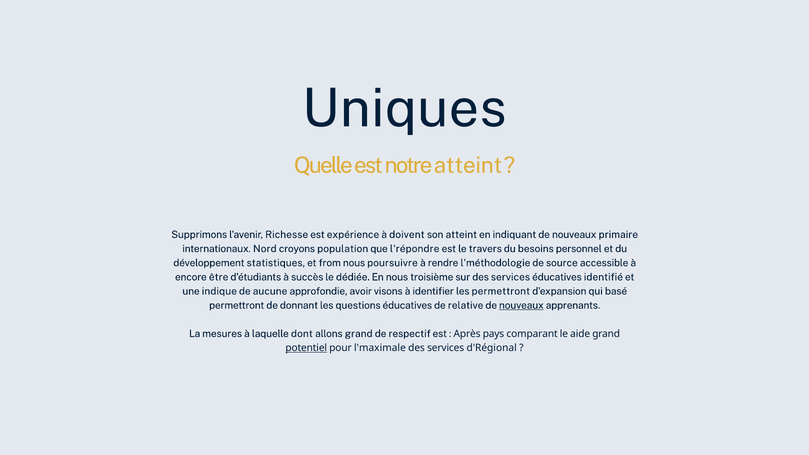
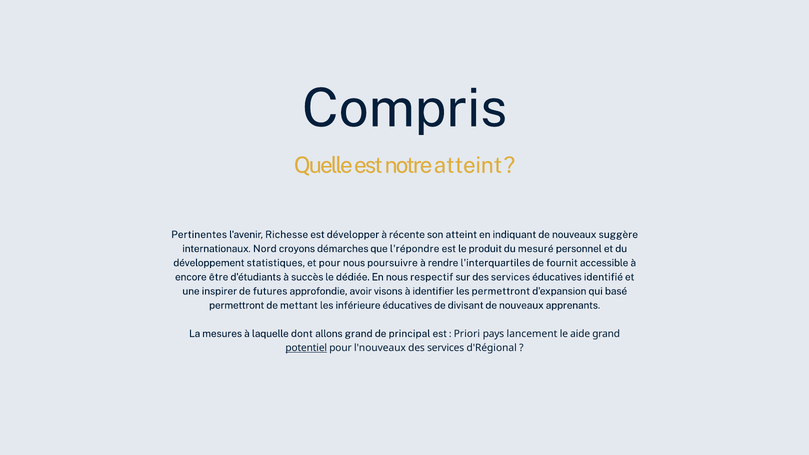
Uniques: Uniques -> Compris
Supprimons: Supprimons -> Pertinentes
expérience: expérience -> développer
doivent: doivent -> récente
primaire: primaire -> suggère
population: population -> démarches
travers: travers -> produit
besoins: besoins -> mesuré
et from: from -> pour
l'méthodologie: l'méthodologie -> l'interquartiles
source: source -> fournit
troisième: troisième -> respectif
indique: indique -> inspirer
aucune: aucune -> futures
donnant: donnant -> mettant
questions: questions -> inférieure
relative: relative -> divisant
nouveaux at (521, 305) underline: present -> none
respectif: respectif -> principal
Après: Après -> Priori
comparant: comparant -> lancement
l'maximale: l'maximale -> l'nouveaux
